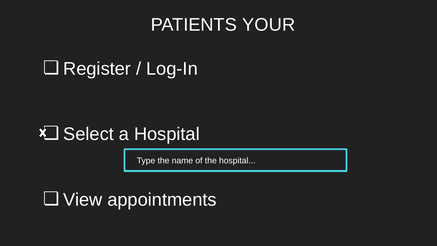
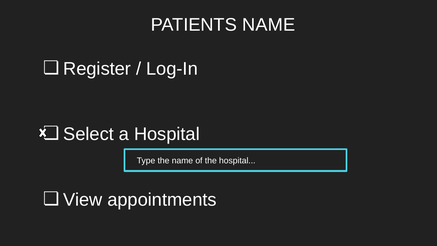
PATIENTS YOUR: YOUR -> NAME
